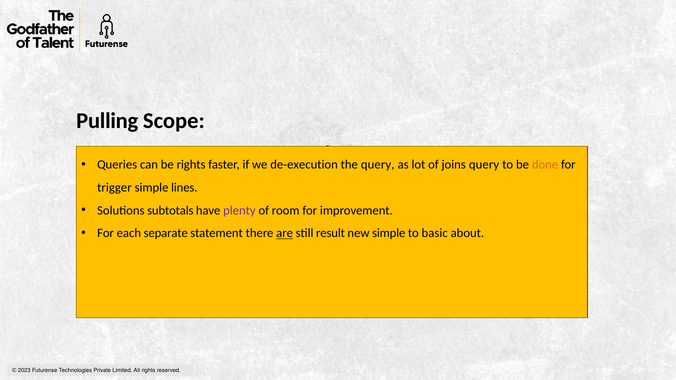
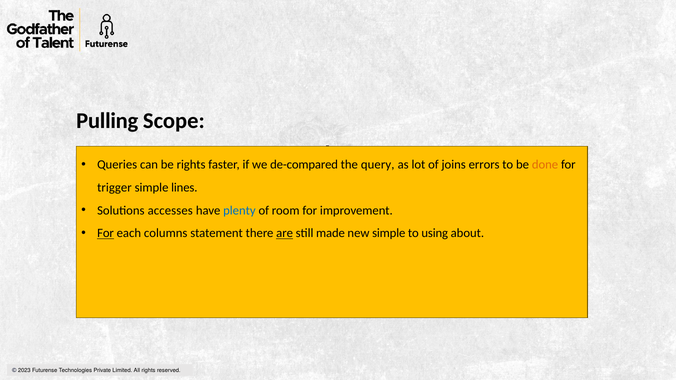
de-execution: de-execution -> de-compared
joins query: query -> errors
subtotals: subtotals -> accesses
plenty colour: purple -> blue
For at (106, 233) underline: none -> present
separate: separate -> columns
result: result -> made
basic: basic -> using
